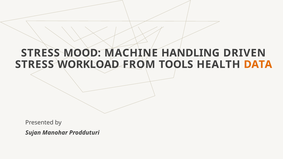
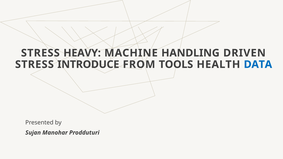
MOOD: MOOD -> HEAVY
WORKLOAD: WORKLOAD -> INTRODUCE
DATA colour: orange -> blue
